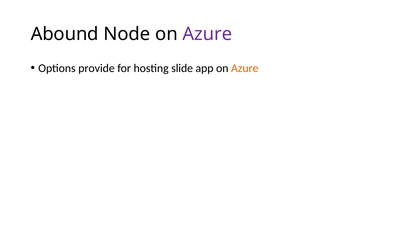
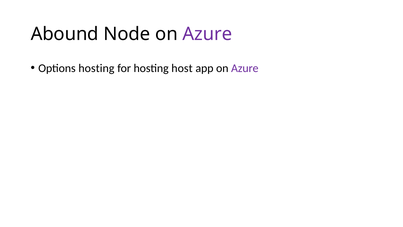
Options provide: provide -> hosting
slide: slide -> host
Azure at (245, 68) colour: orange -> purple
